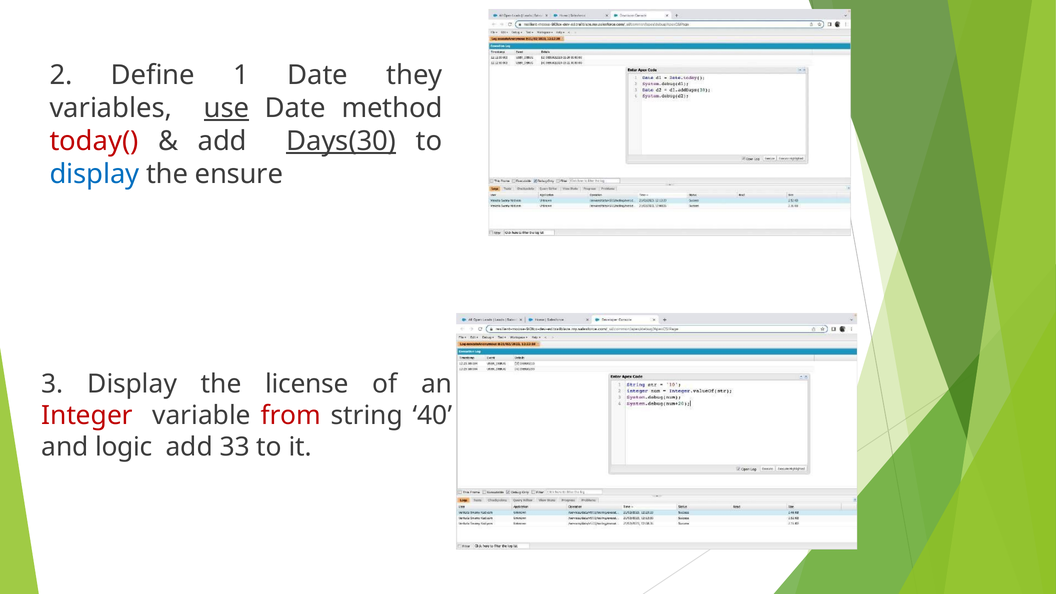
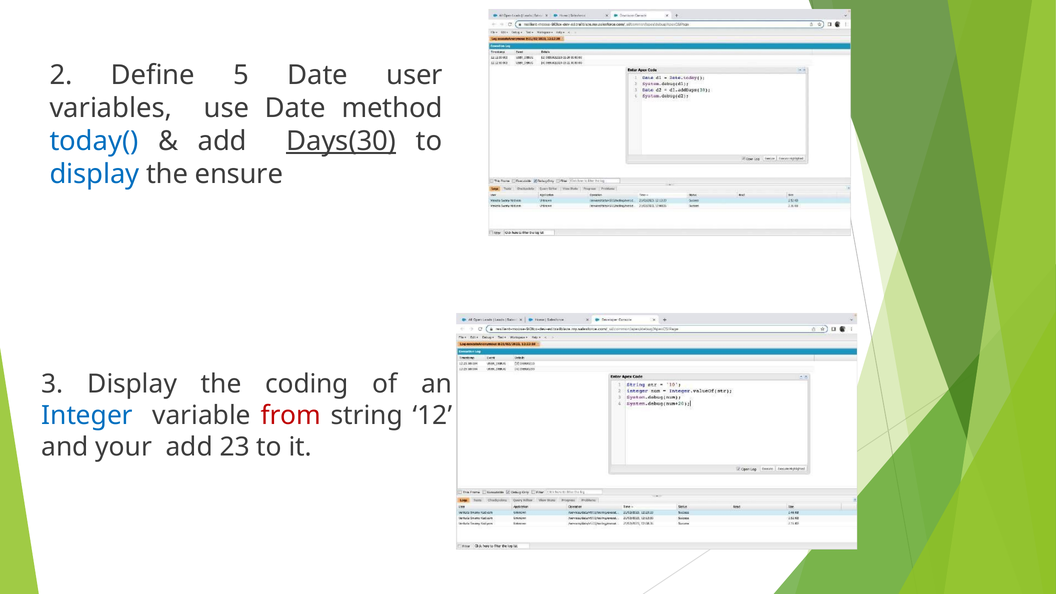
1: 1 -> 5
they: they -> user
use underline: present -> none
today( colour: red -> blue
license: license -> coding
Integer colour: red -> blue
40: 40 -> 12
logic: logic -> your
33: 33 -> 23
